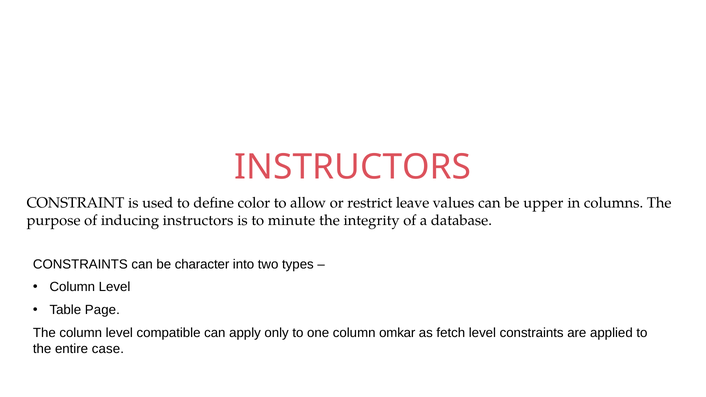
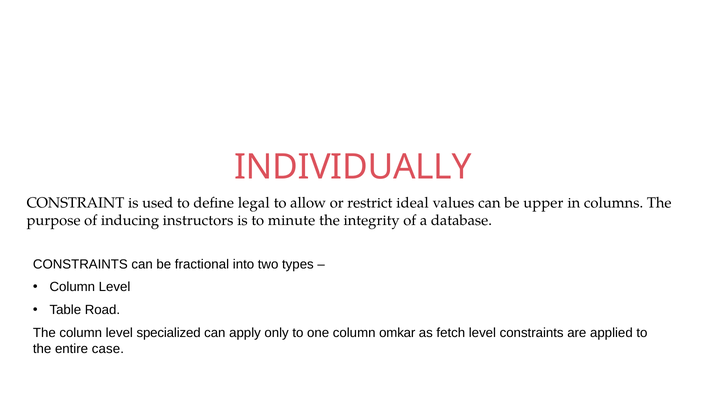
INSTRUCTORS at (353, 167): INSTRUCTORS -> INDIVIDUALLY
color: color -> legal
leave: leave -> ideal
character: character -> fractional
Page: Page -> Road
compatible: compatible -> specialized
